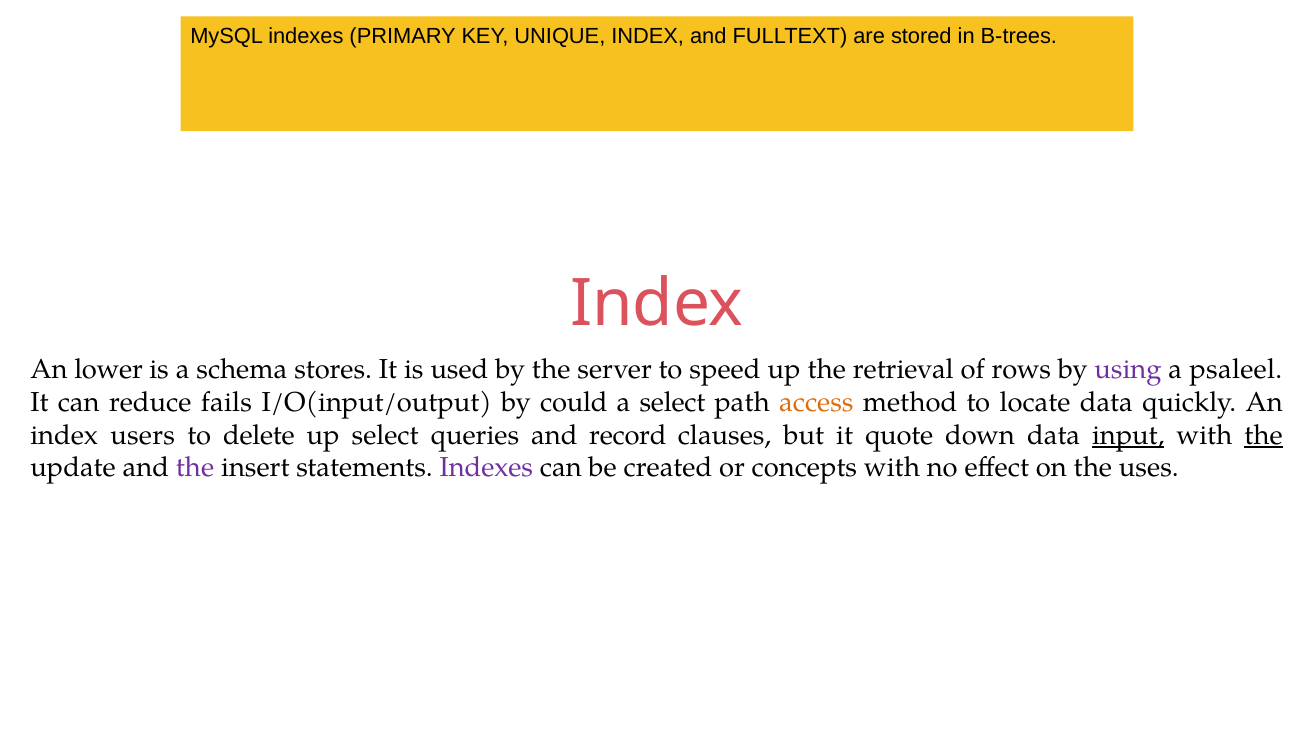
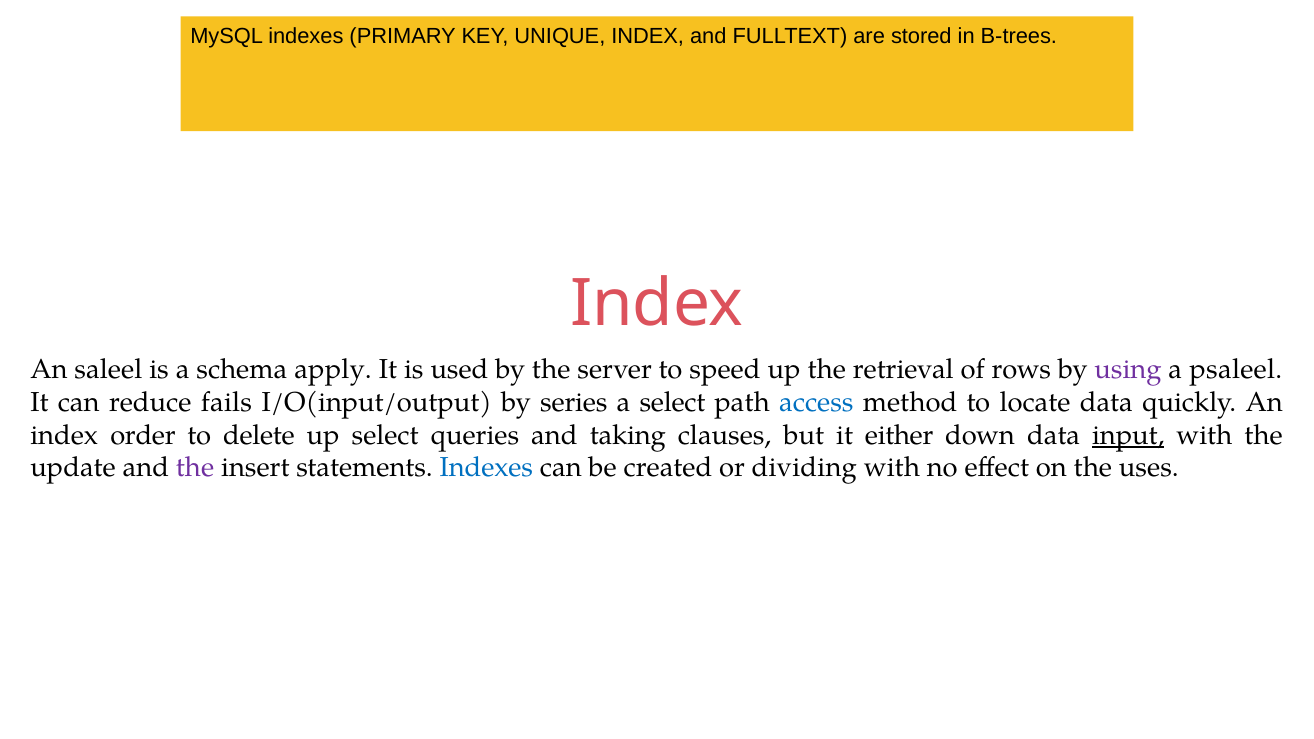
lower: lower -> saleel
stores: stores -> apply
could: could -> series
access colour: orange -> blue
users: users -> order
record: record -> taking
quote: quote -> either
the at (1264, 435) underline: present -> none
Indexes at (486, 468) colour: purple -> blue
concepts: concepts -> dividing
